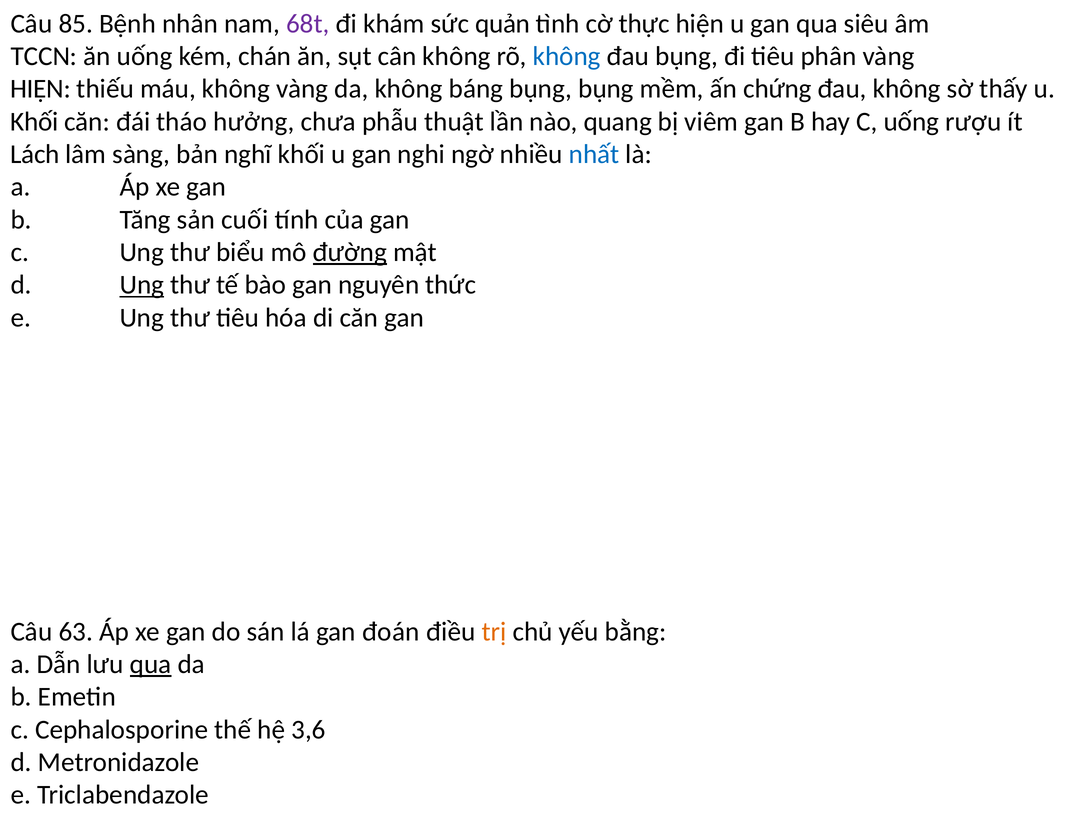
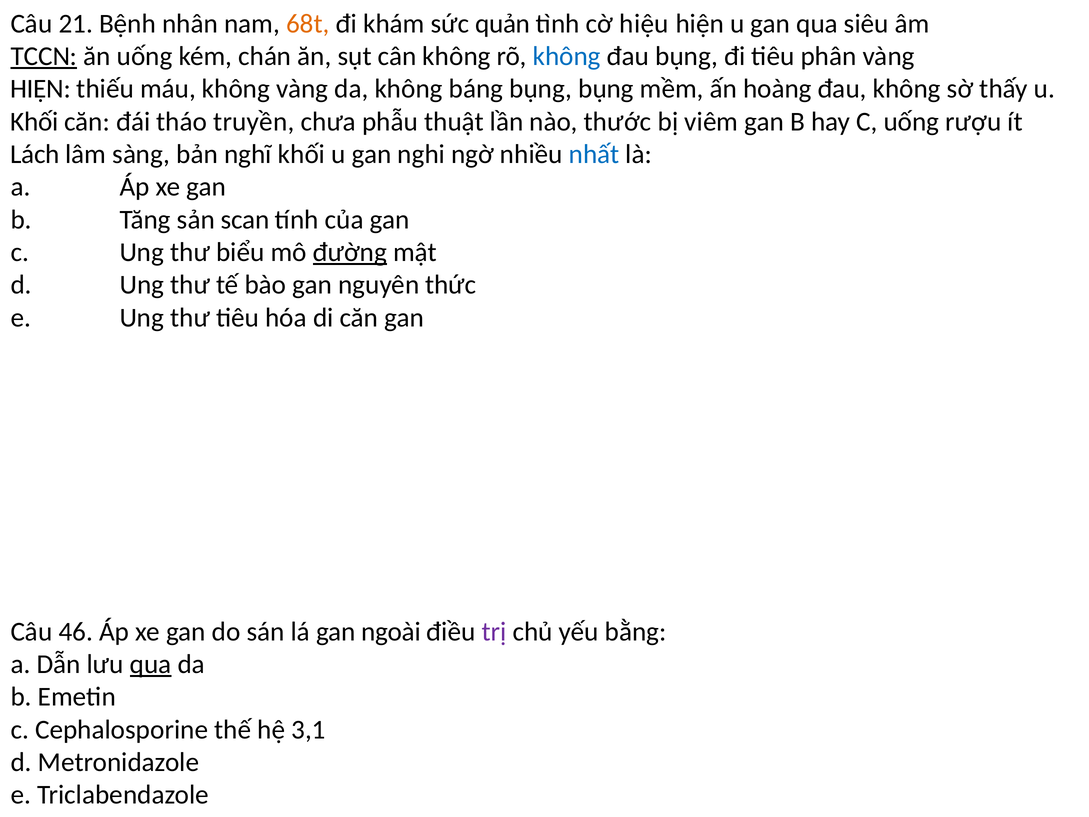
85: 85 -> 21
68t colour: purple -> orange
thực: thực -> hiệu
TCCN underline: none -> present
chứng: chứng -> hoàng
hưởng: hưởng -> truyền
quang: quang -> thước
cuối: cuối -> scan
Ung at (142, 285) underline: present -> none
63: 63 -> 46
đoán: đoán -> ngoài
trị colour: orange -> purple
3,6: 3,6 -> 3,1
